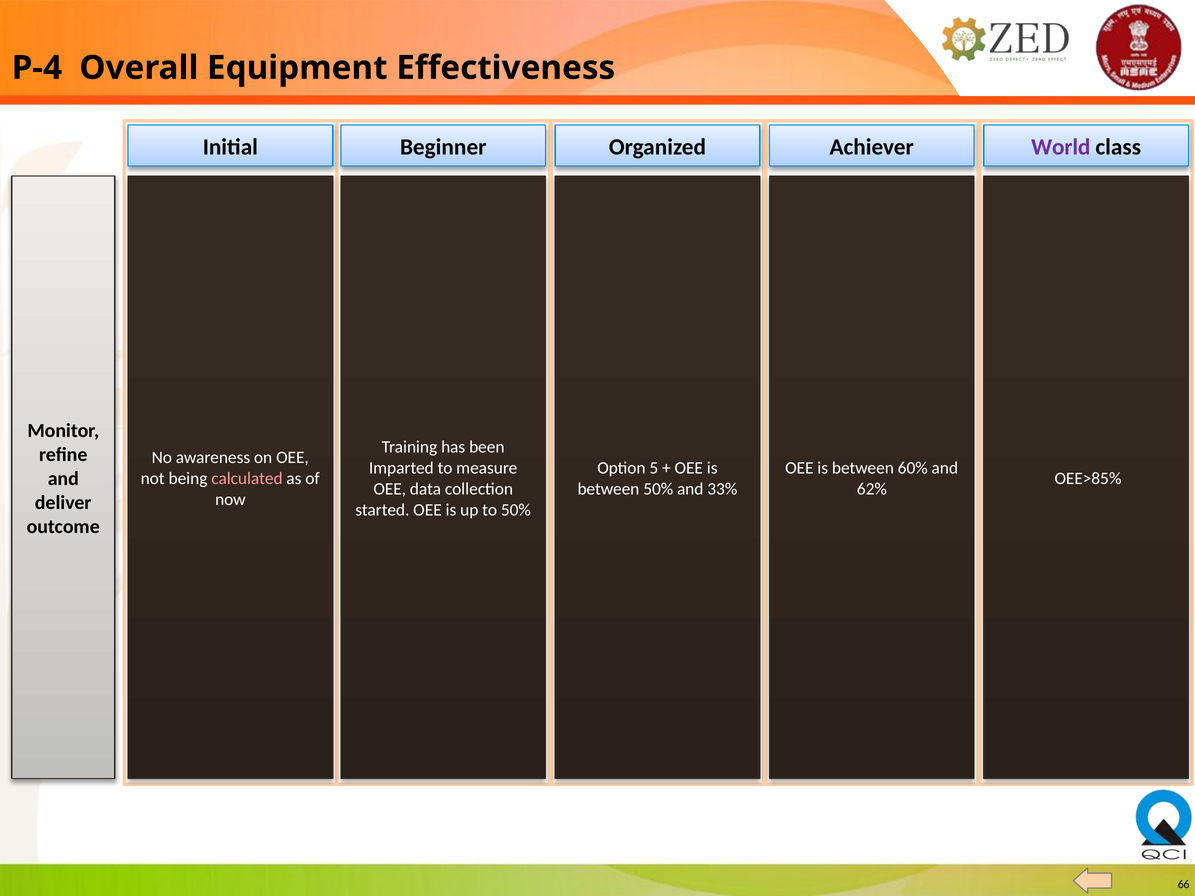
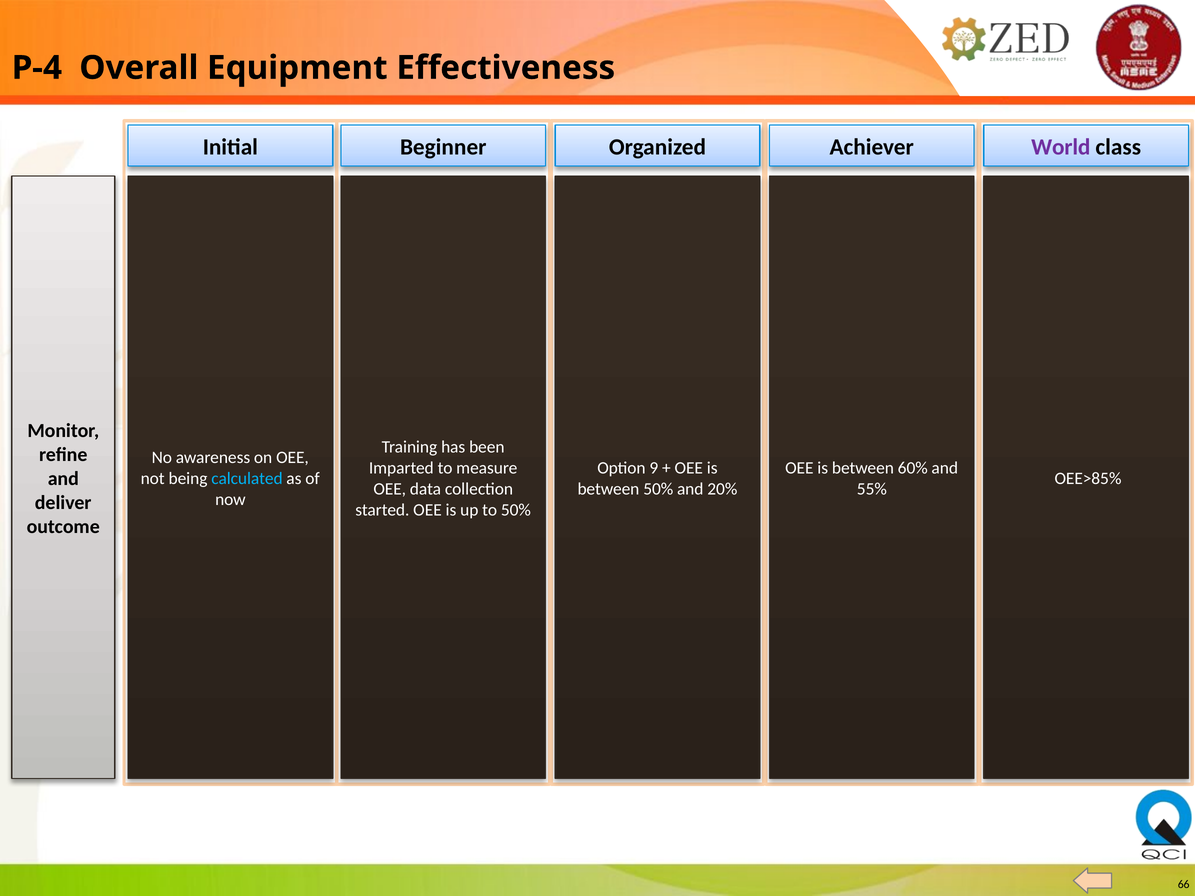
5: 5 -> 9
calculated colour: pink -> light blue
33%: 33% -> 20%
62%: 62% -> 55%
